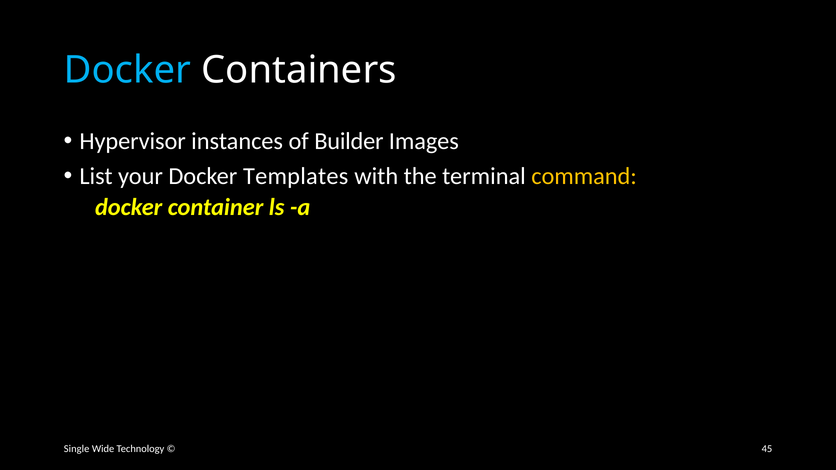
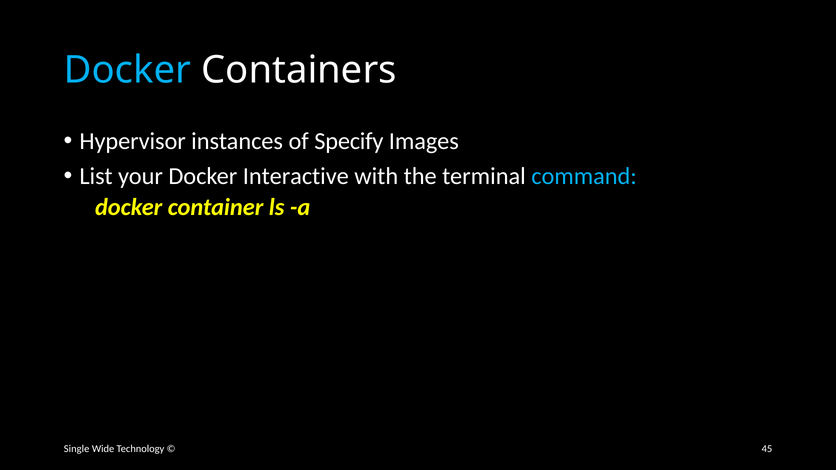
Builder: Builder -> Specify
Templates: Templates -> Interactive
command colour: yellow -> light blue
